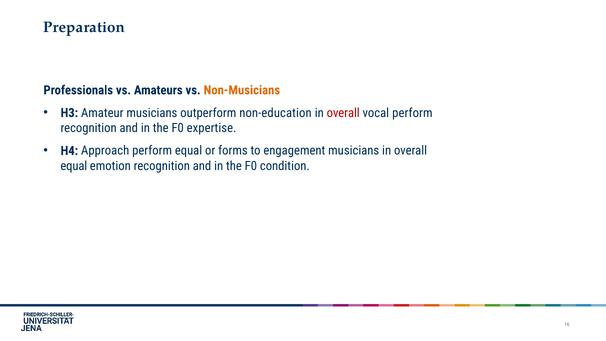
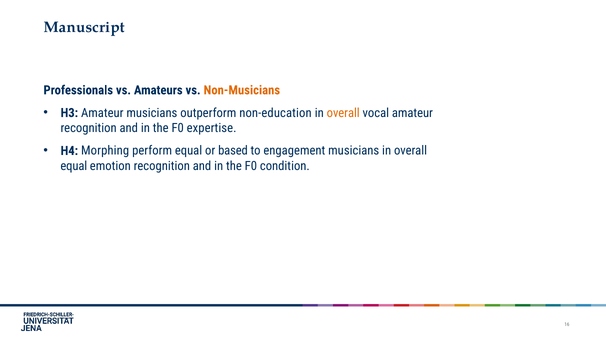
Preparation: Preparation -> Manuscript
overall at (343, 113) colour: red -> orange
vocal perform: perform -> amateur
Approach: Approach -> Morphing
forms: forms -> based
